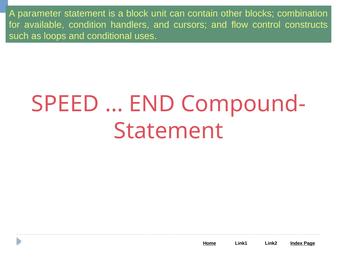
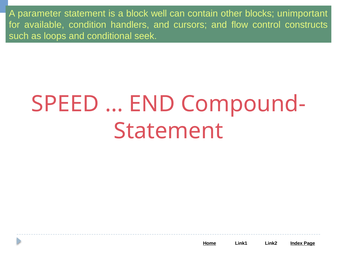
unit: unit -> well
combination: combination -> unimportant
uses: uses -> seek
